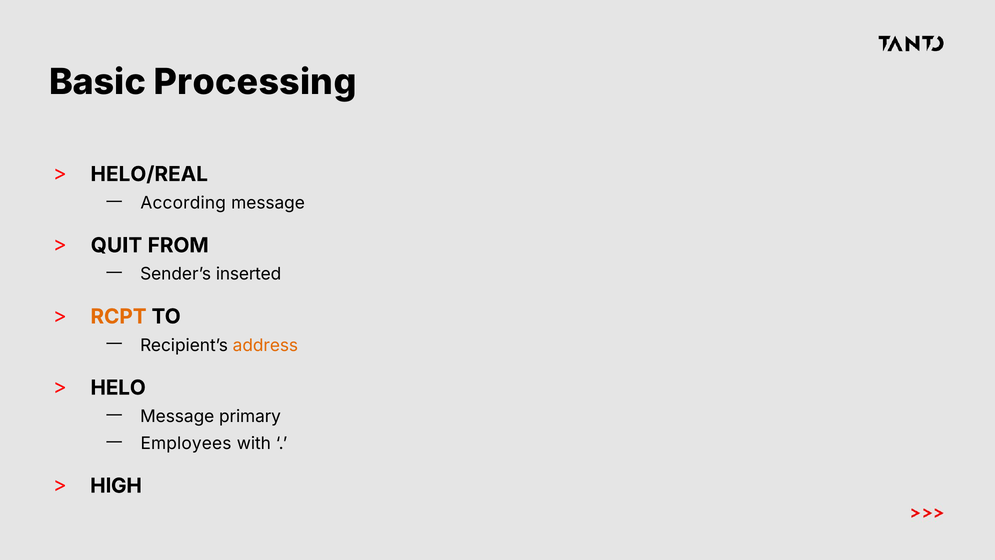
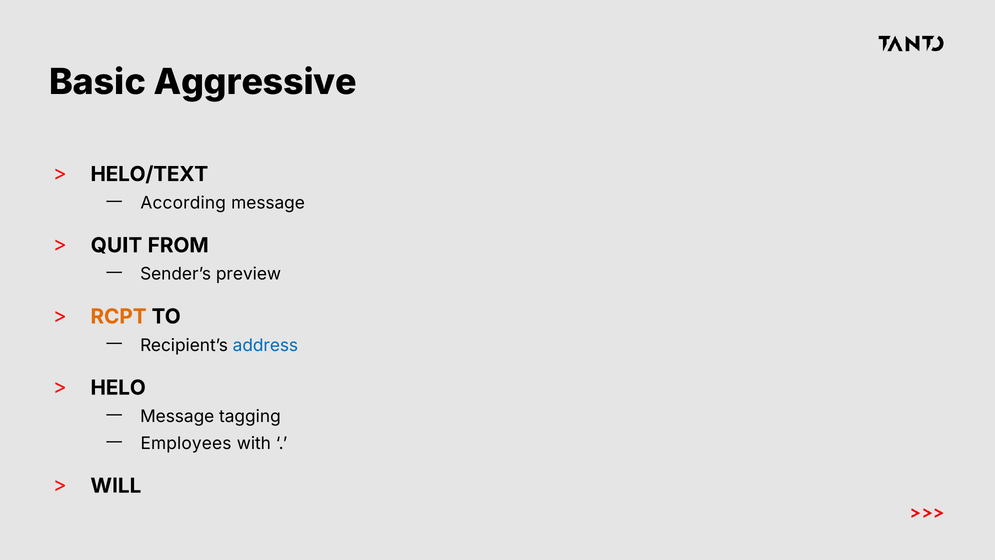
Processing: Processing -> Aggressive
HELO/REAL: HELO/REAL -> HELO/TEXT
inserted: inserted -> preview
address colour: orange -> blue
primary: primary -> tagging
HIGH: HIGH -> WILL
